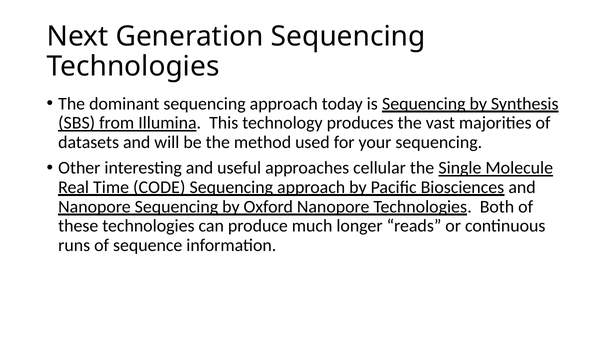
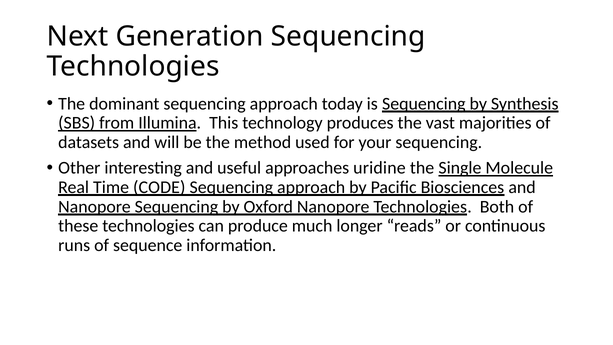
cellular: cellular -> uridine
